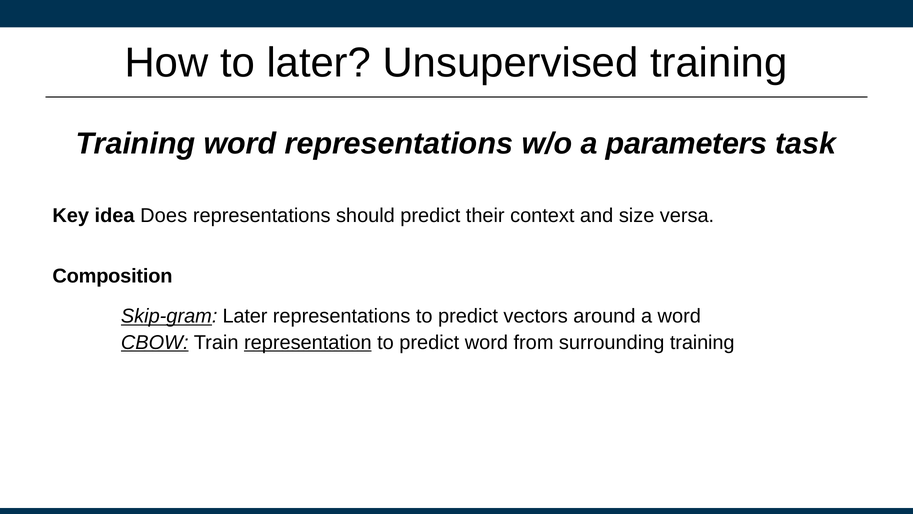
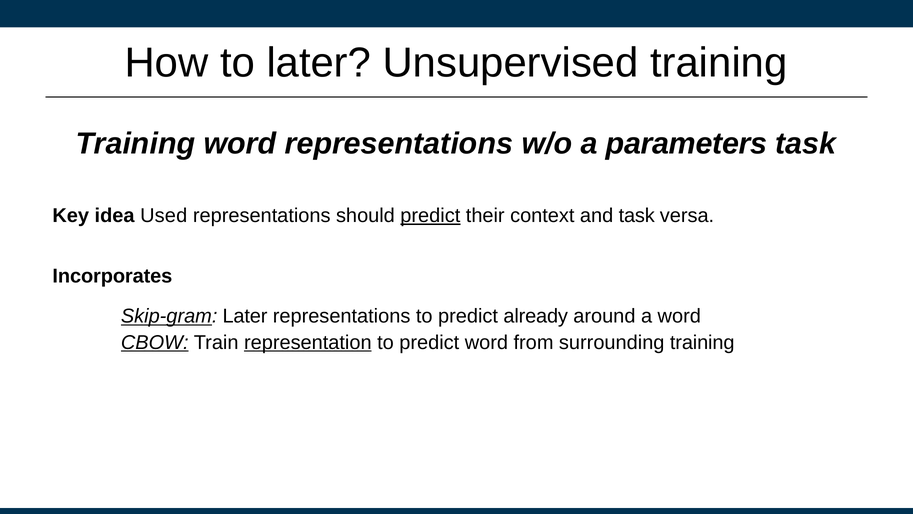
Does: Does -> Used
predict at (430, 215) underline: none -> present
and size: size -> task
Composition: Composition -> Incorporates
vectors: vectors -> already
